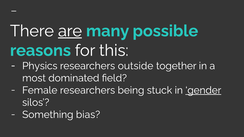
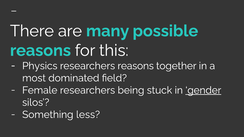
are underline: present -> none
researchers outside: outside -> reasons
bias: bias -> less
